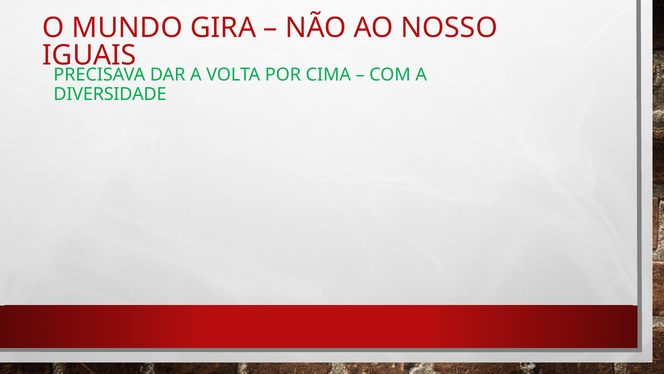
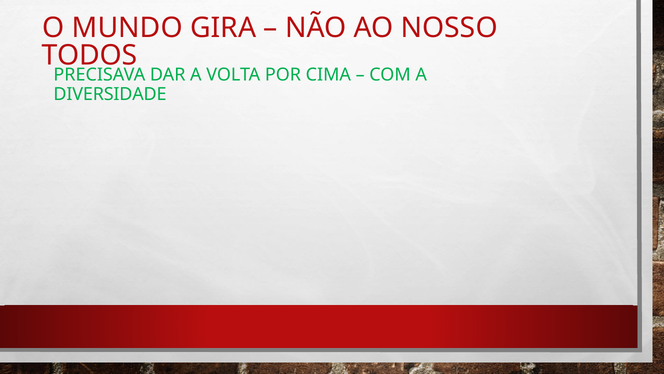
IGUAIS: IGUAIS -> TODOS
